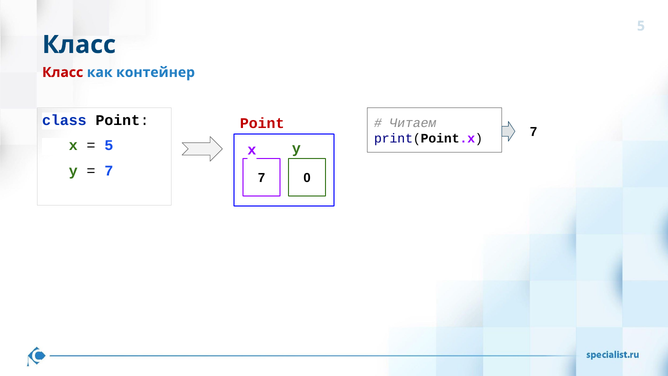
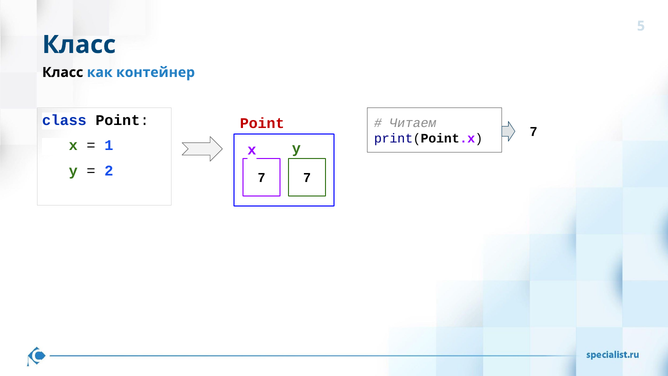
Класс at (63, 72) colour: red -> black
5 at (109, 145): 5 -> 1
7 at (109, 171): 7 -> 2
7 0: 0 -> 7
